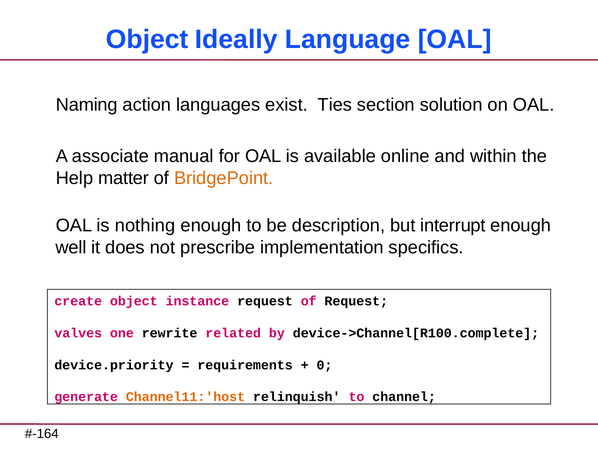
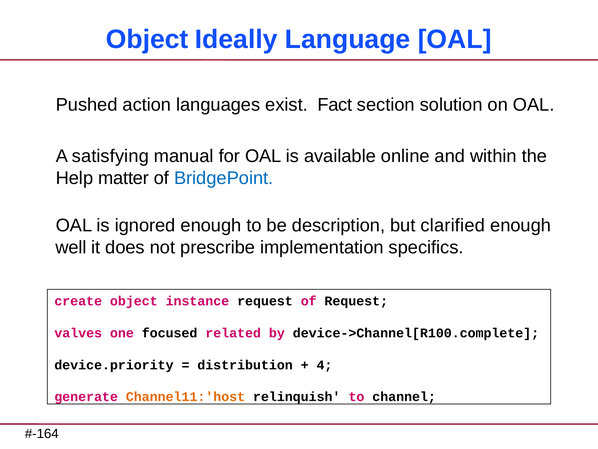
Naming: Naming -> Pushed
Ties: Ties -> Fact
associate: associate -> satisfying
BridgePoint colour: orange -> blue
nothing: nothing -> ignored
interrupt: interrupt -> clarified
rewrite: rewrite -> focused
requirements: requirements -> distribution
0: 0 -> 4
